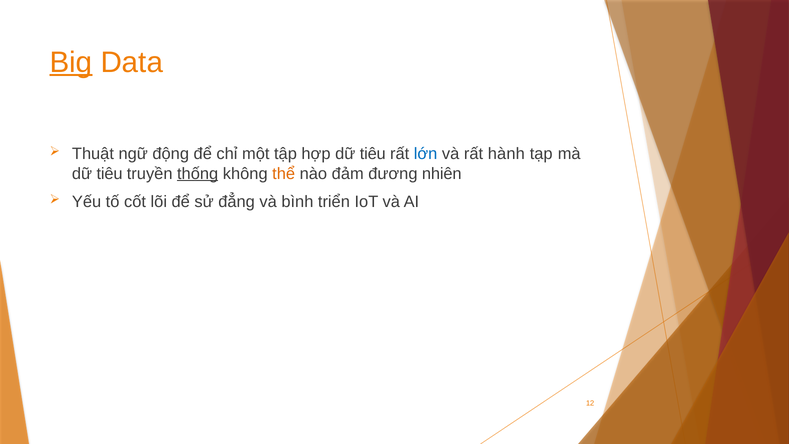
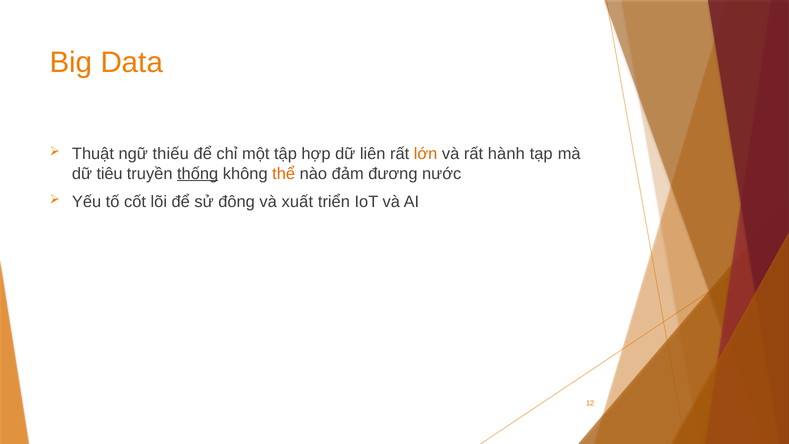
Big underline: present -> none
động: động -> thiếu
hợp dữ tiêu: tiêu -> liên
lớn colour: blue -> orange
nhiên: nhiên -> nước
đẳng: đẳng -> đông
bình: bình -> xuất
